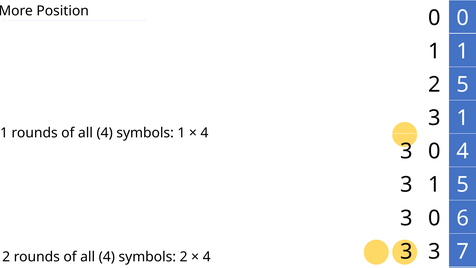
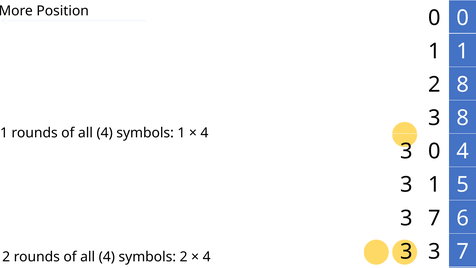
2 5: 5 -> 8
1 at (463, 118): 1 -> 8
0 at (435, 218): 0 -> 7
